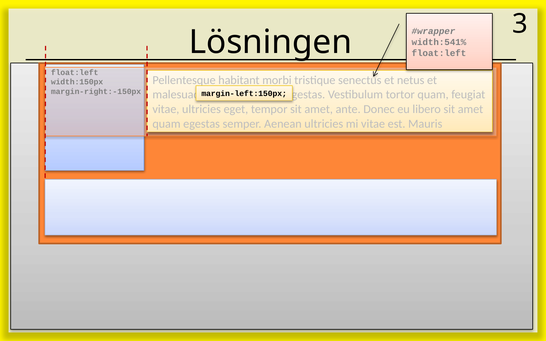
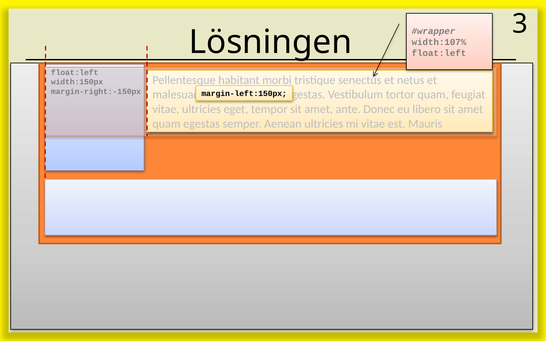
width:541%: width:541% -> width:107%
